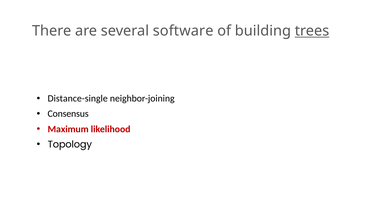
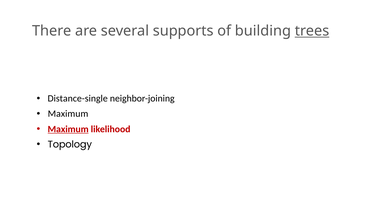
software: software -> supports
Consensus at (68, 114): Consensus -> Maximum
Maximum at (68, 129) underline: none -> present
